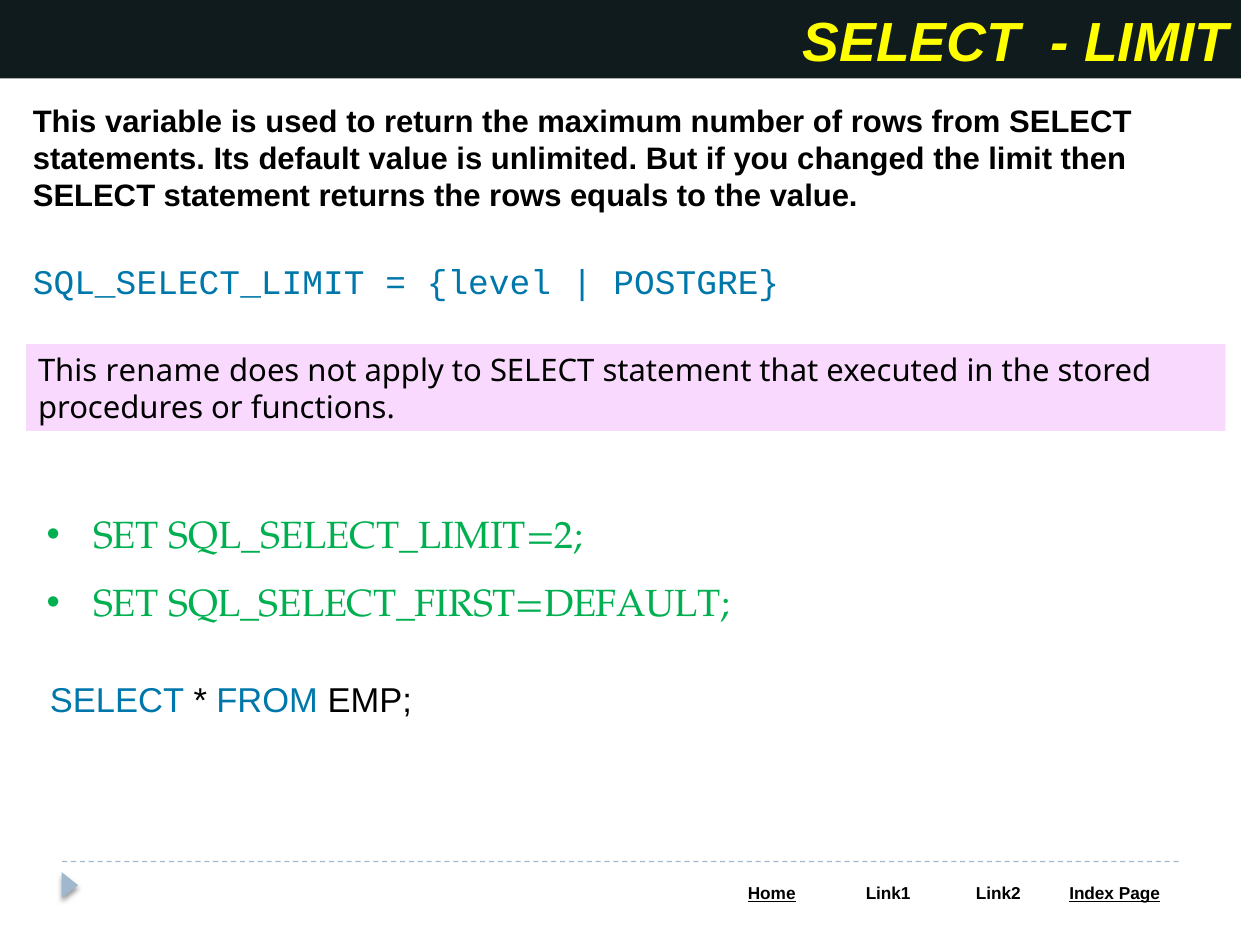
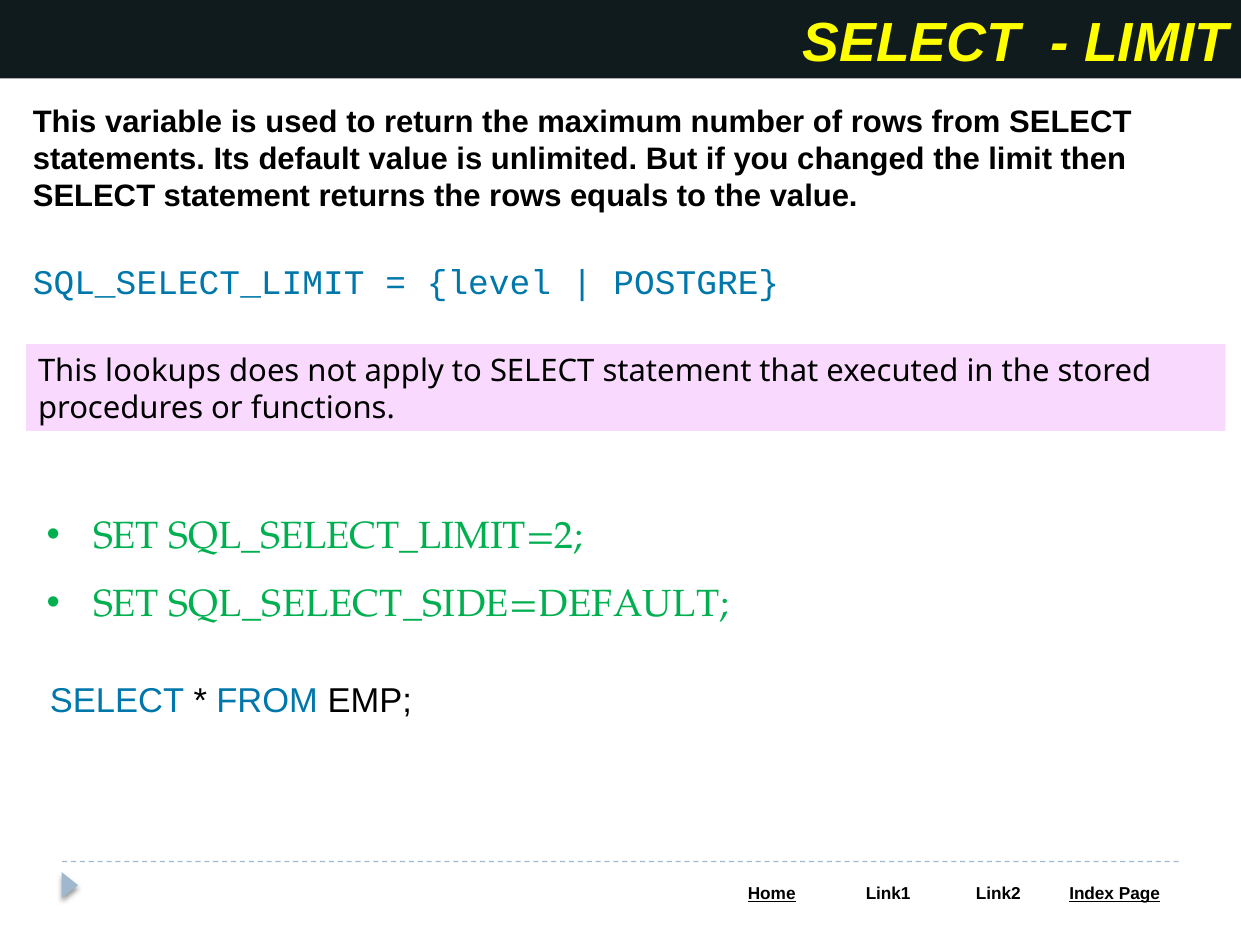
rename: rename -> lookups
SQL_SELECT_FIRST=DEFAULT: SQL_SELECT_FIRST=DEFAULT -> SQL_SELECT_SIDE=DEFAULT
